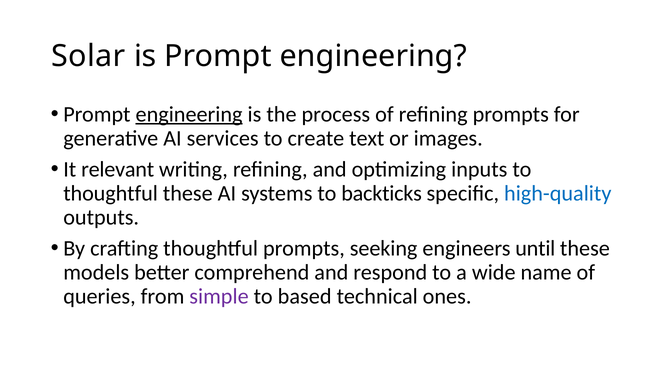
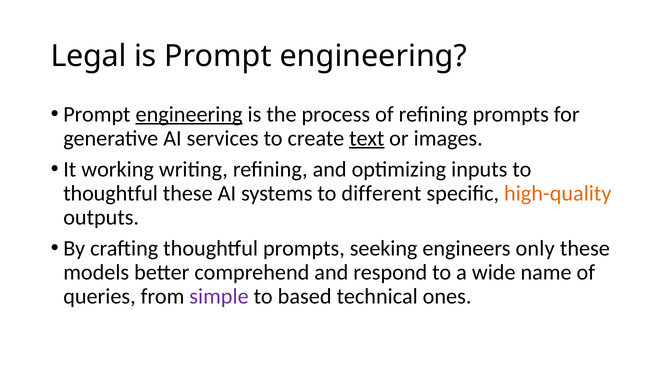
Solar: Solar -> Legal
text underline: none -> present
relevant: relevant -> working
backticks: backticks -> different
high-quality colour: blue -> orange
until: until -> only
